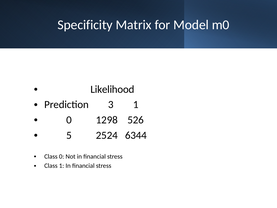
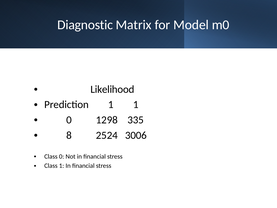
Specificity: Specificity -> Diagnostic
Prediction 3: 3 -> 1
526: 526 -> 335
5: 5 -> 8
6344: 6344 -> 3006
